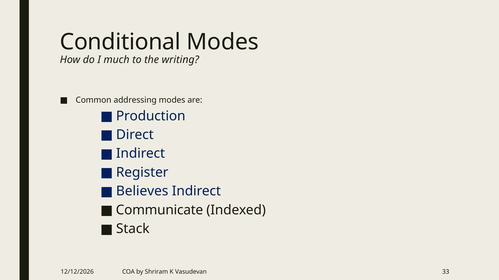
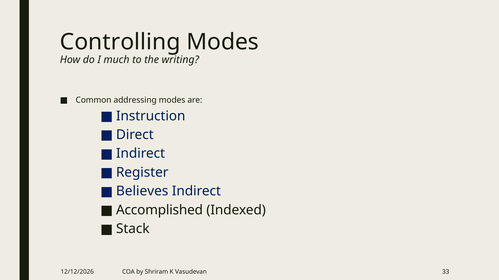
Conditional: Conditional -> Controlling
Production: Production -> Instruction
Communicate: Communicate -> Accomplished
